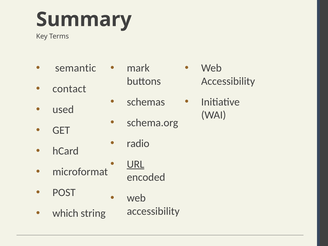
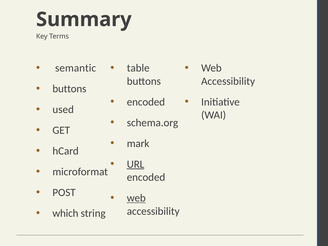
mark: mark -> table
contact at (69, 89): contact -> buttons
schemas at (146, 102): schemas -> encoded
radio: radio -> mark
web at (136, 198) underline: none -> present
